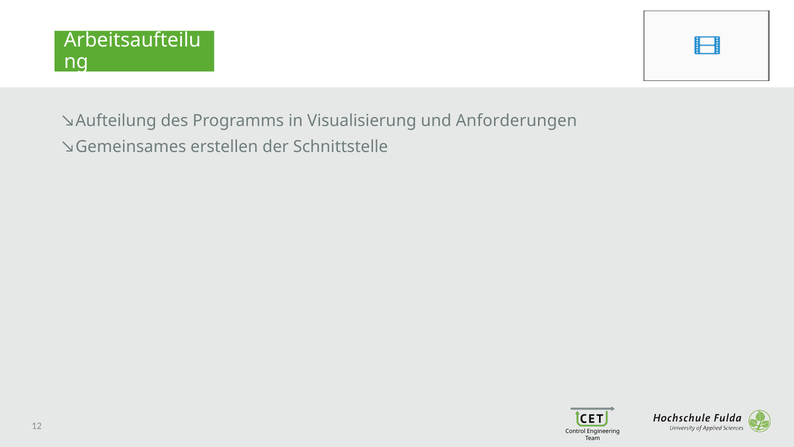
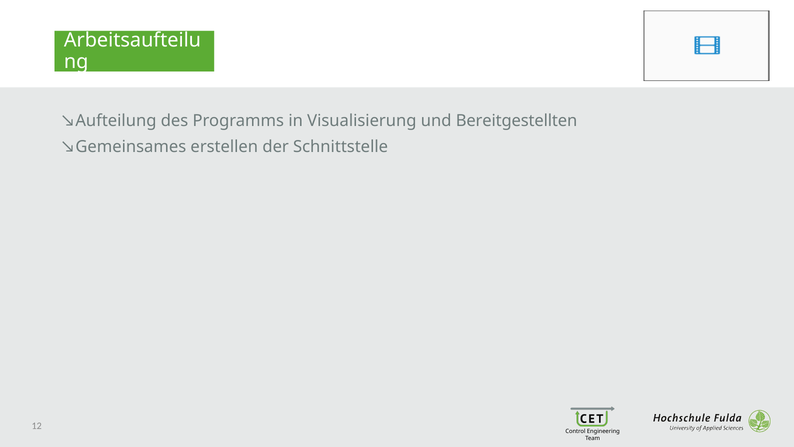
Anforderungen: Anforderungen -> Bereitgestellten
